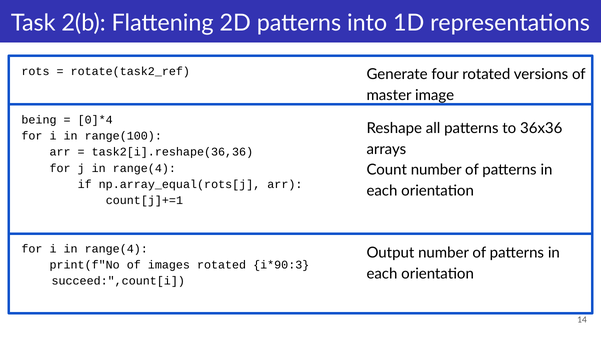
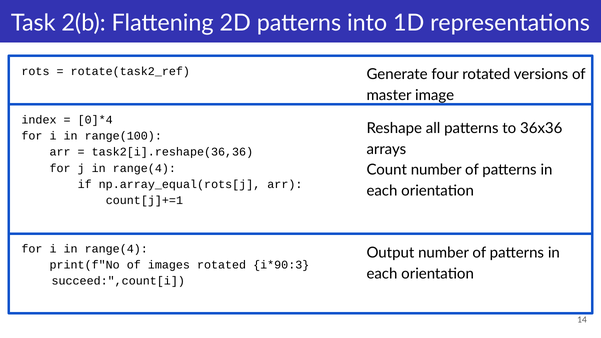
being: being -> index
